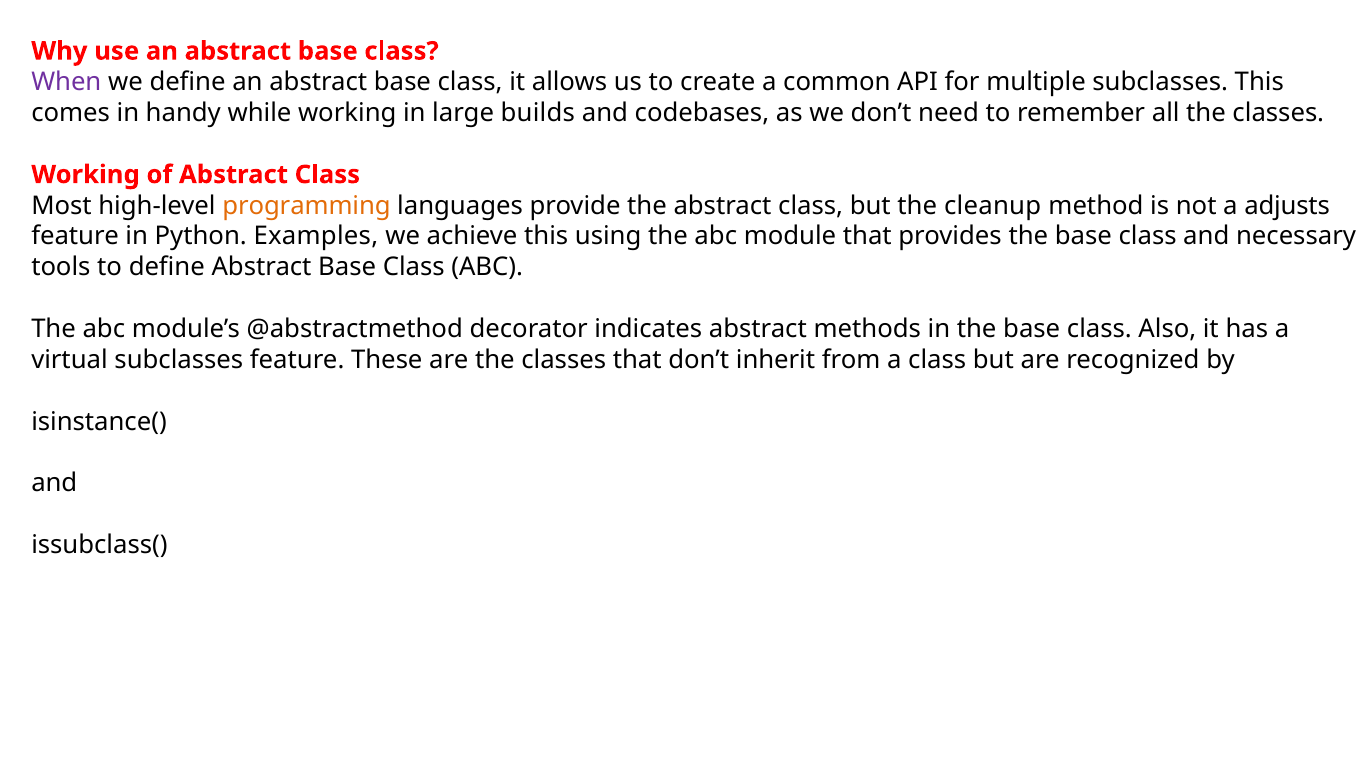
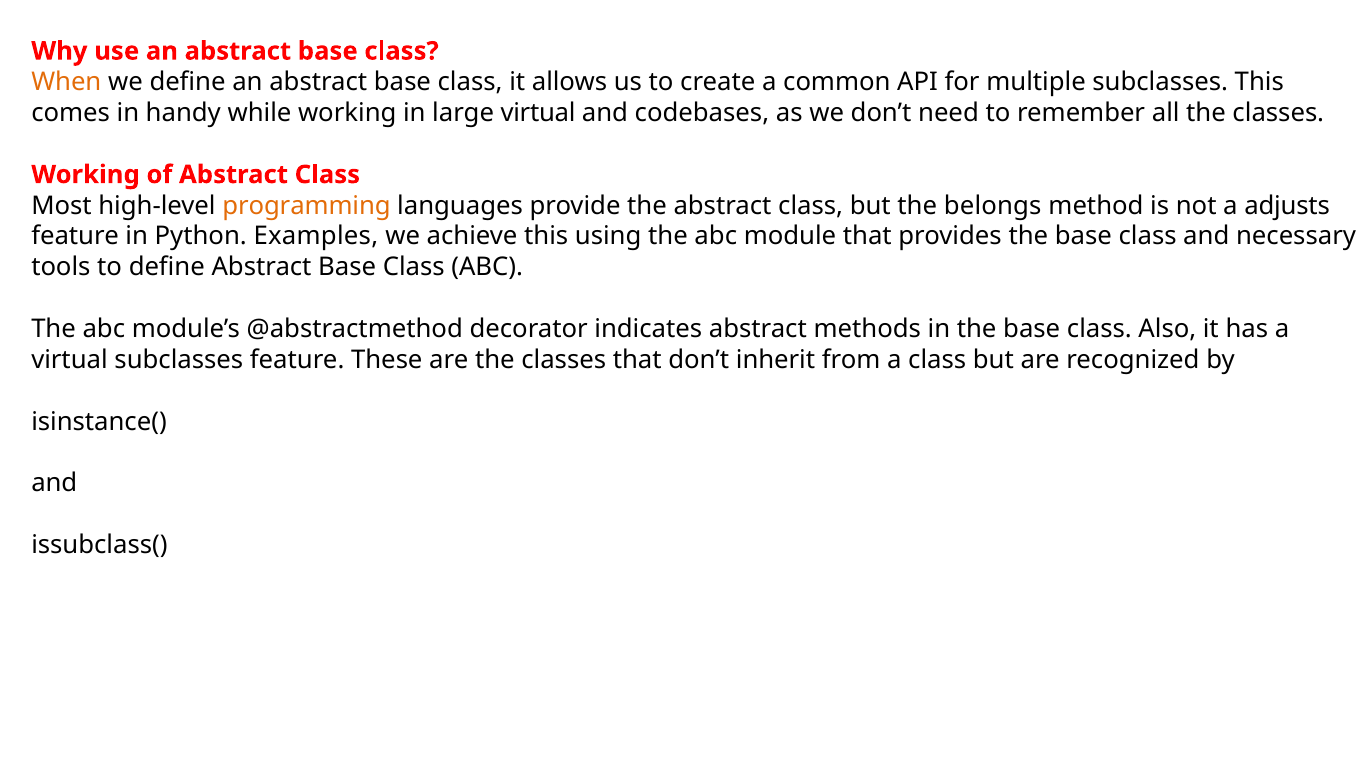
When colour: purple -> orange
large builds: builds -> virtual
cleanup: cleanup -> belongs
